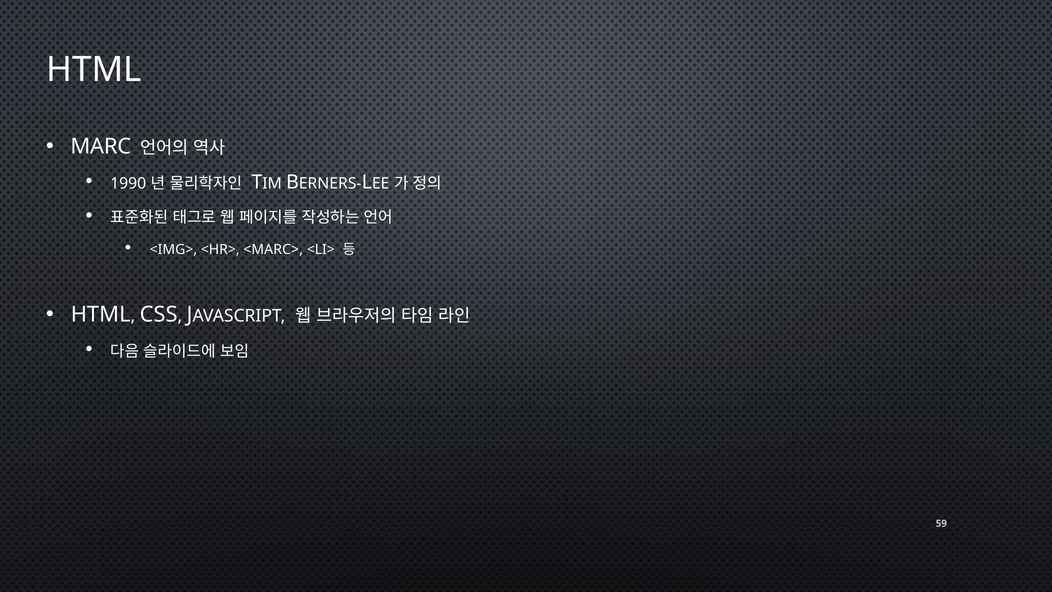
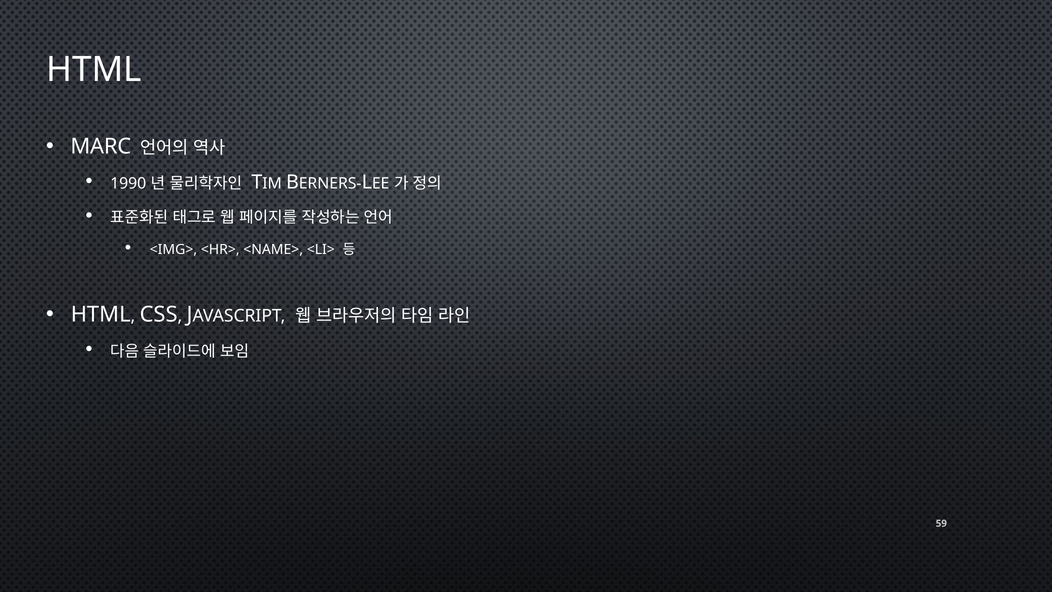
<MARC>: <MARC> -> <NAME>
